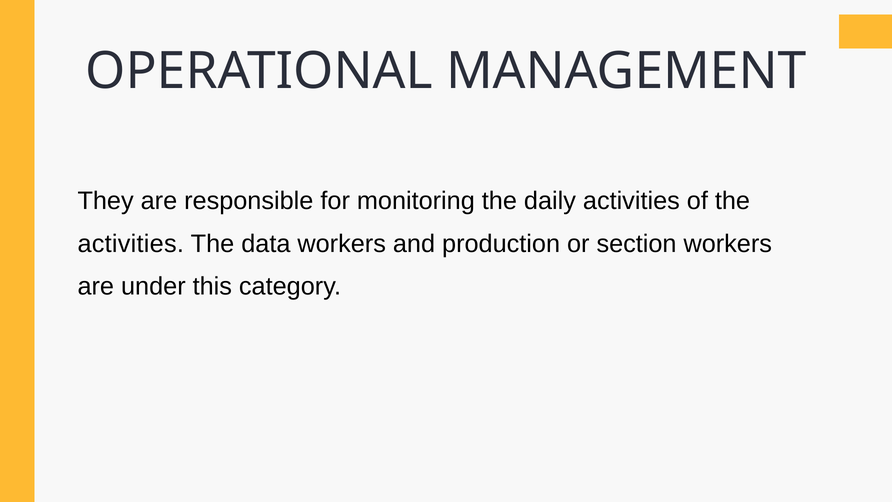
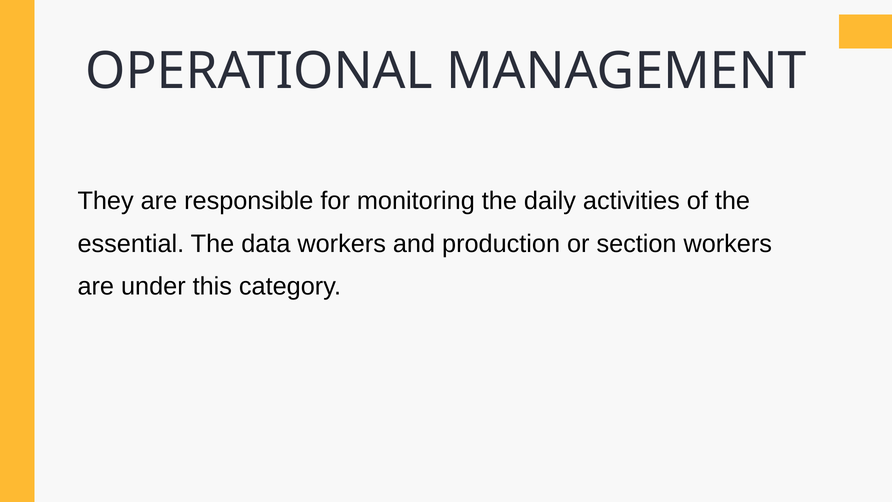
activities at (131, 244): activities -> essential
